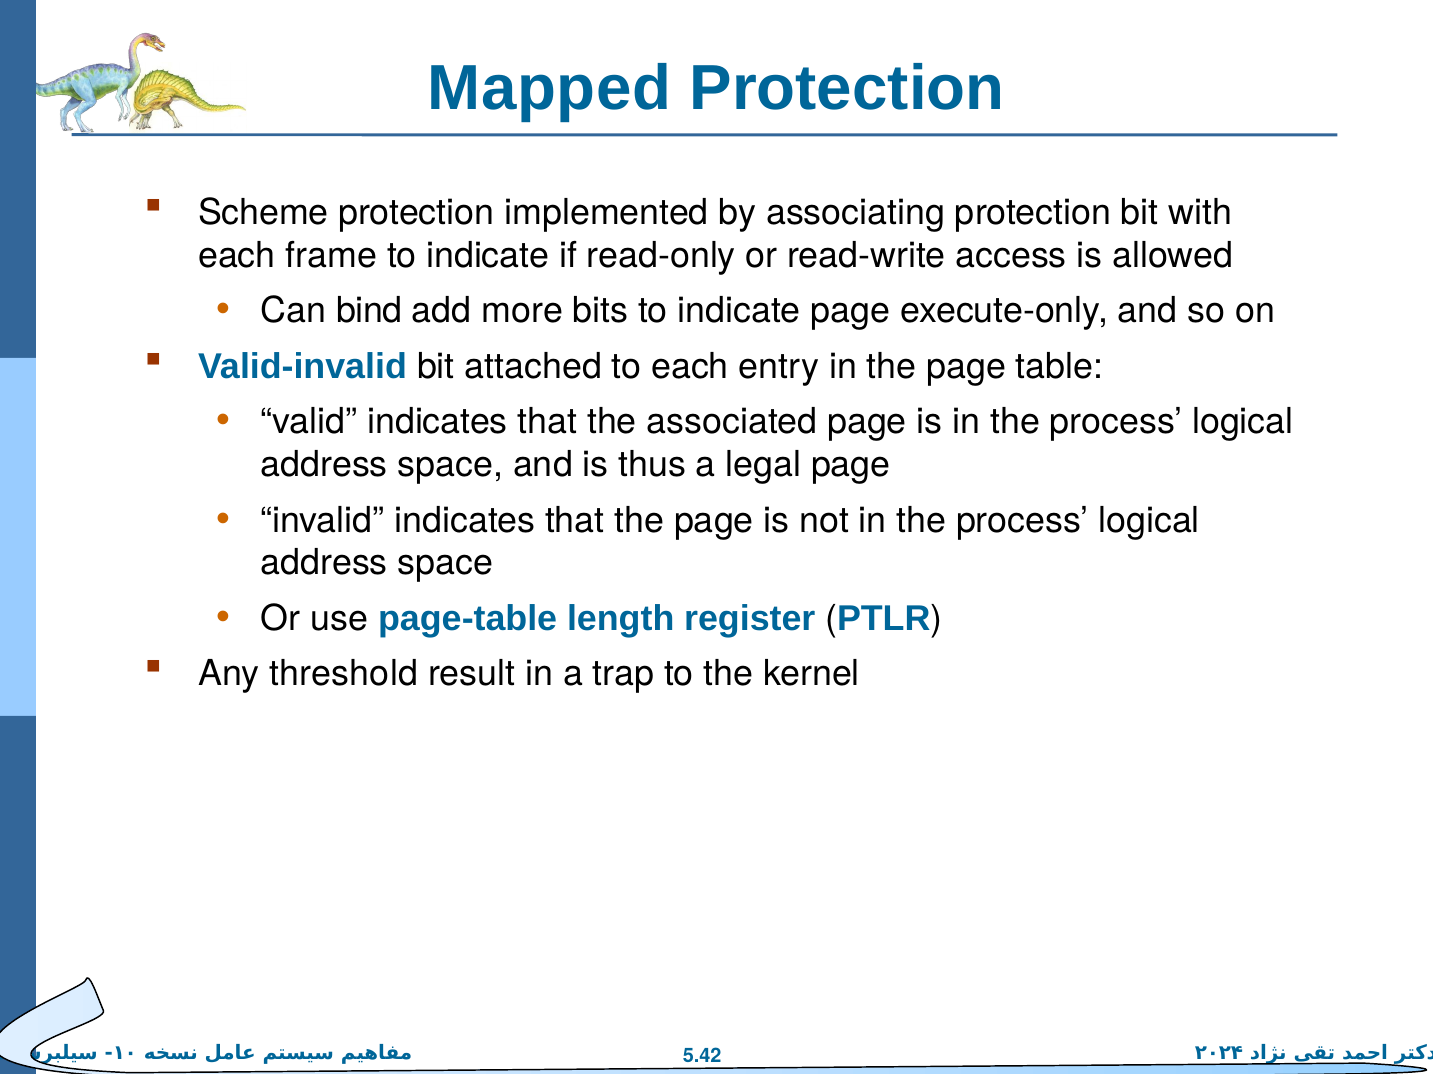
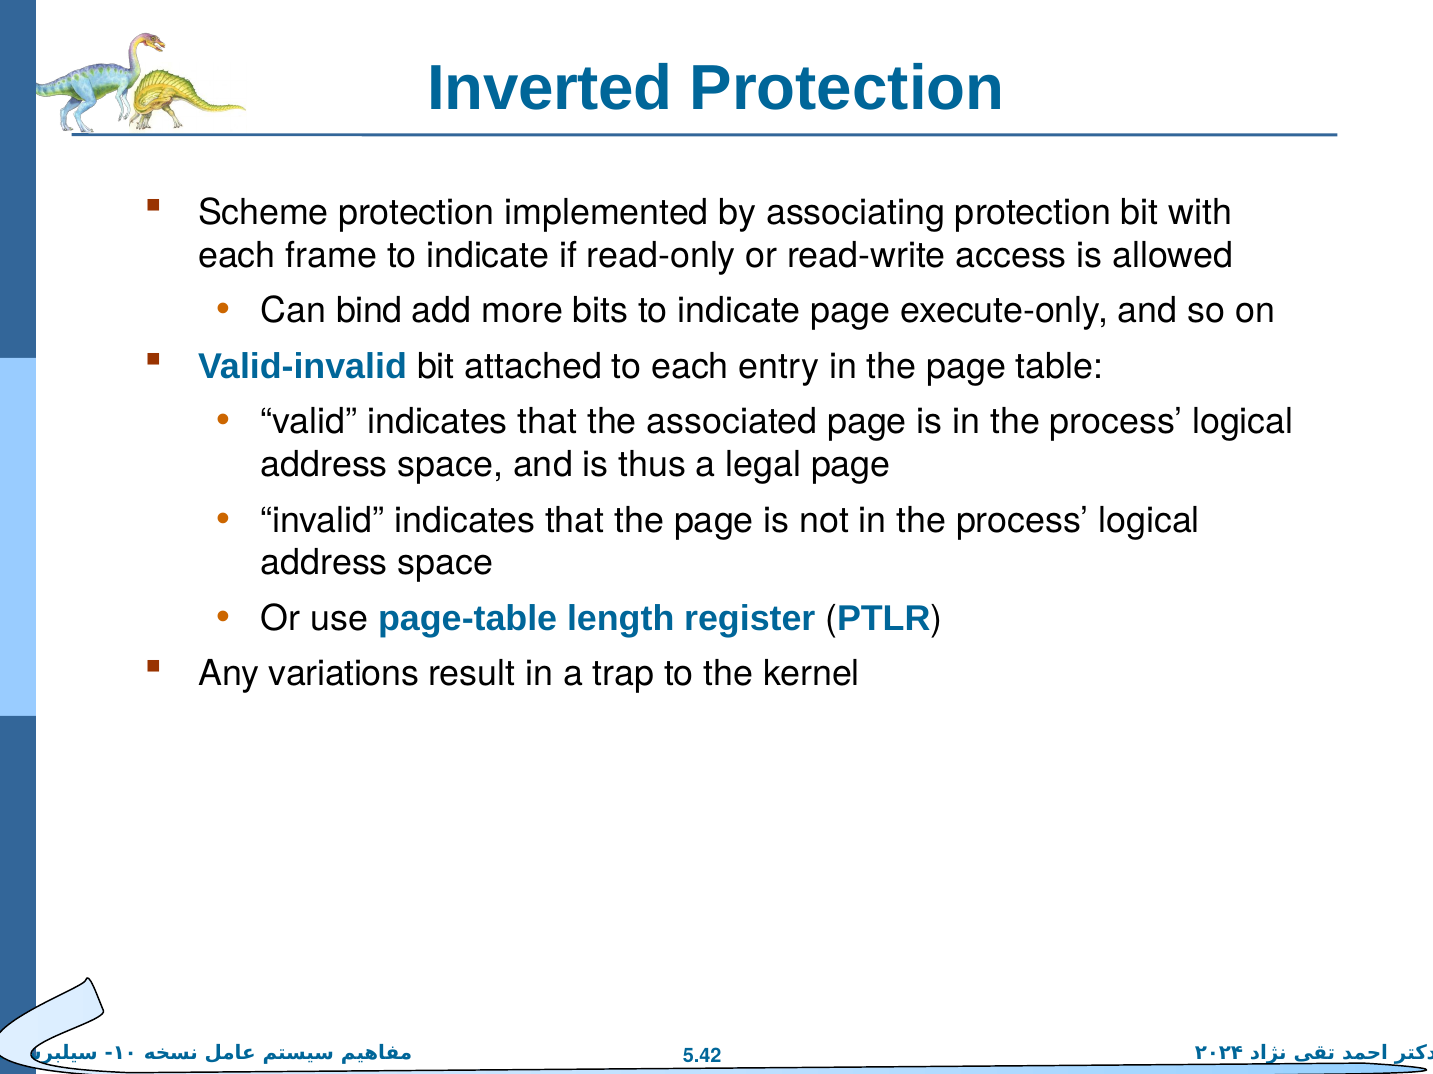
Mapped: Mapped -> Inverted
threshold: threshold -> variations
